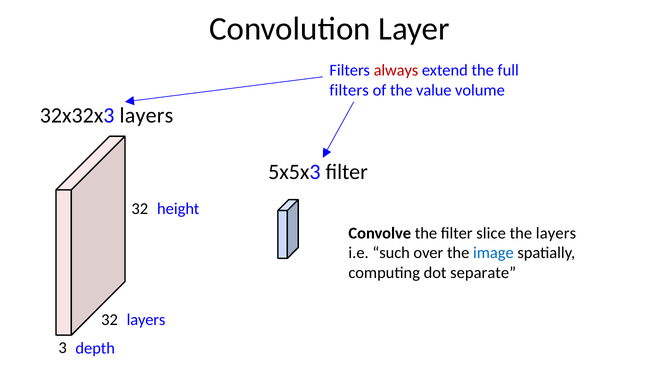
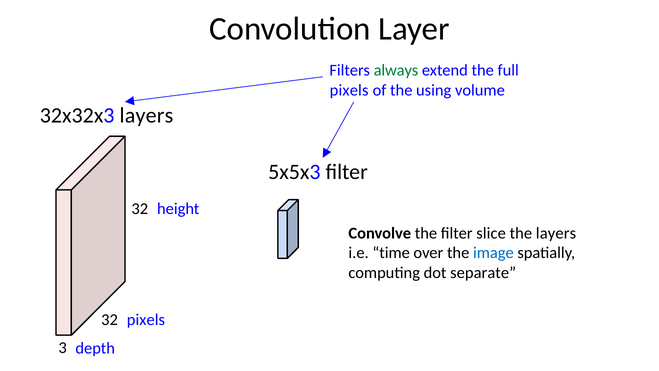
always colour: red -> green
filters at (349, 90): filters -> pixels
value: value -> using
such: such -> time
layers at (146, 320): layers -> pixels
